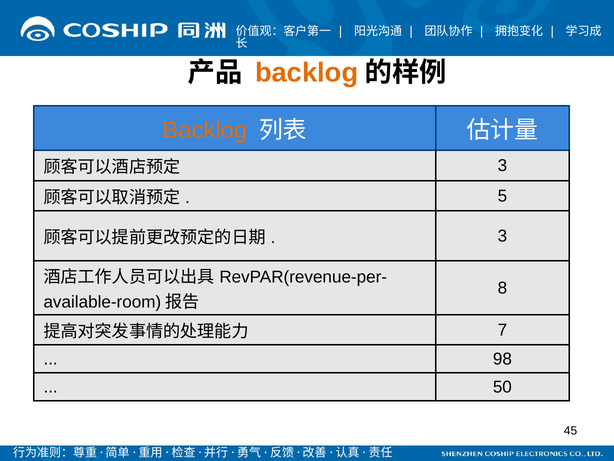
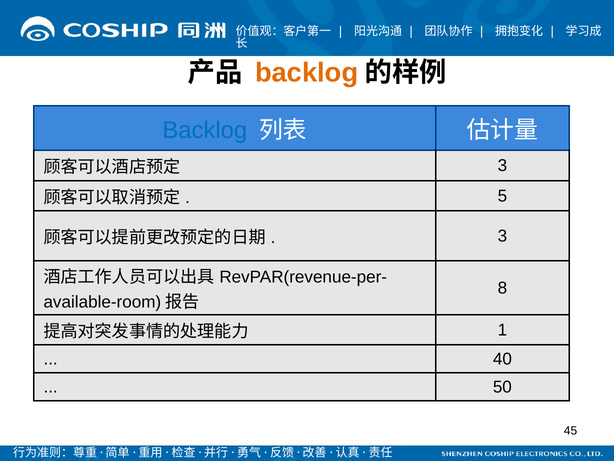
Backlog at (205, 130) colour: orange -> blue
7: 7 -> 1
98: 98 -> 40
